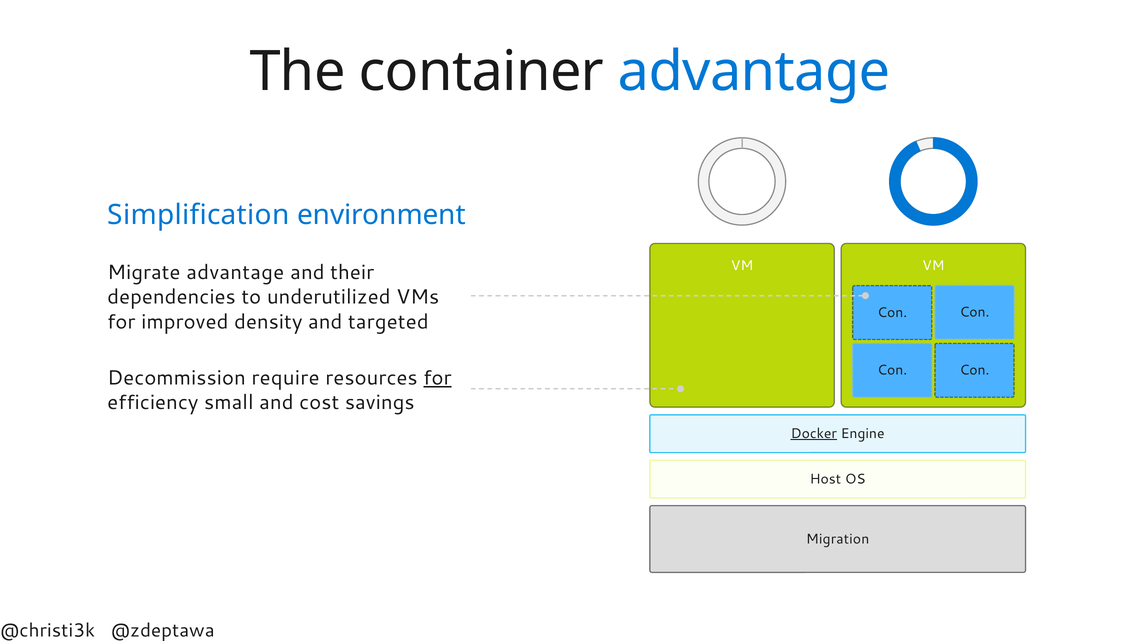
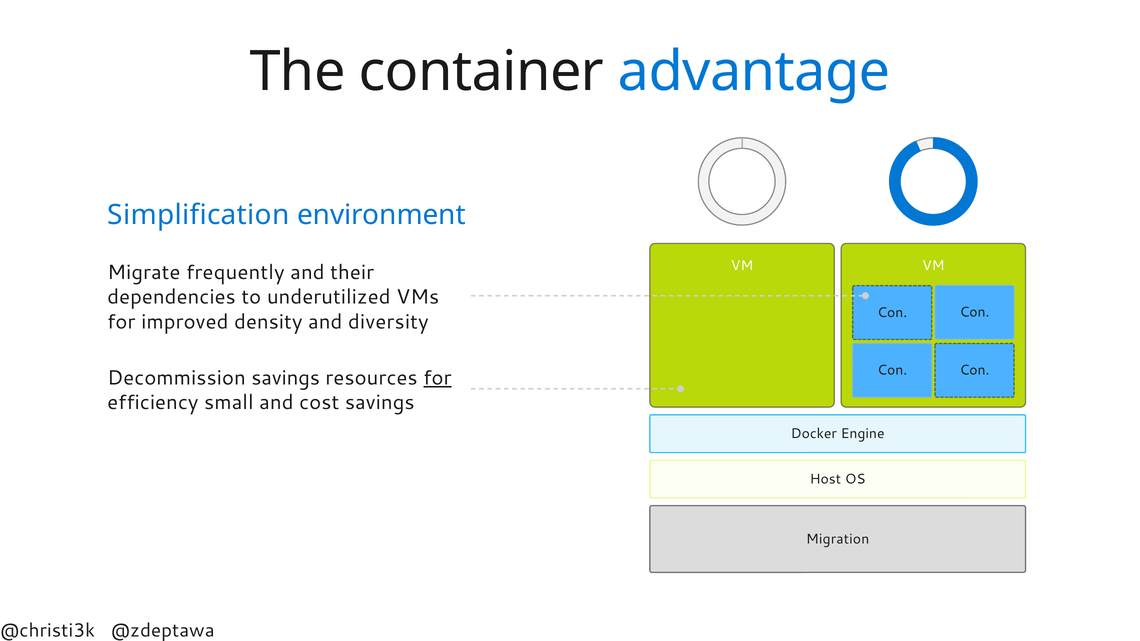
Migrate advantage: advantage -> frequently
targeted: targeted -> diversity
Decommission require: require -> savings
Docker underline: present -> none
